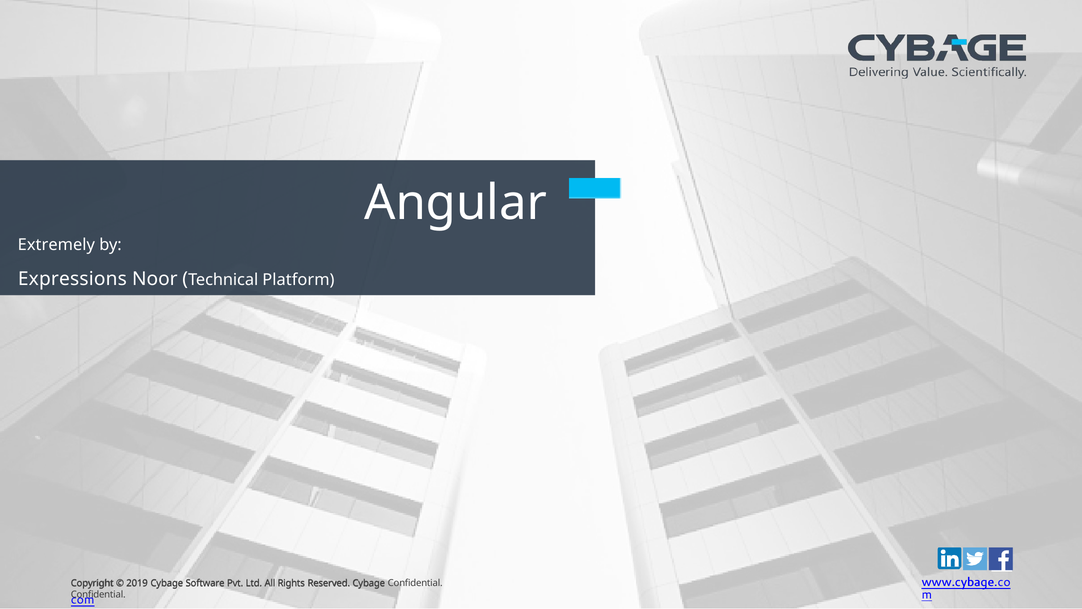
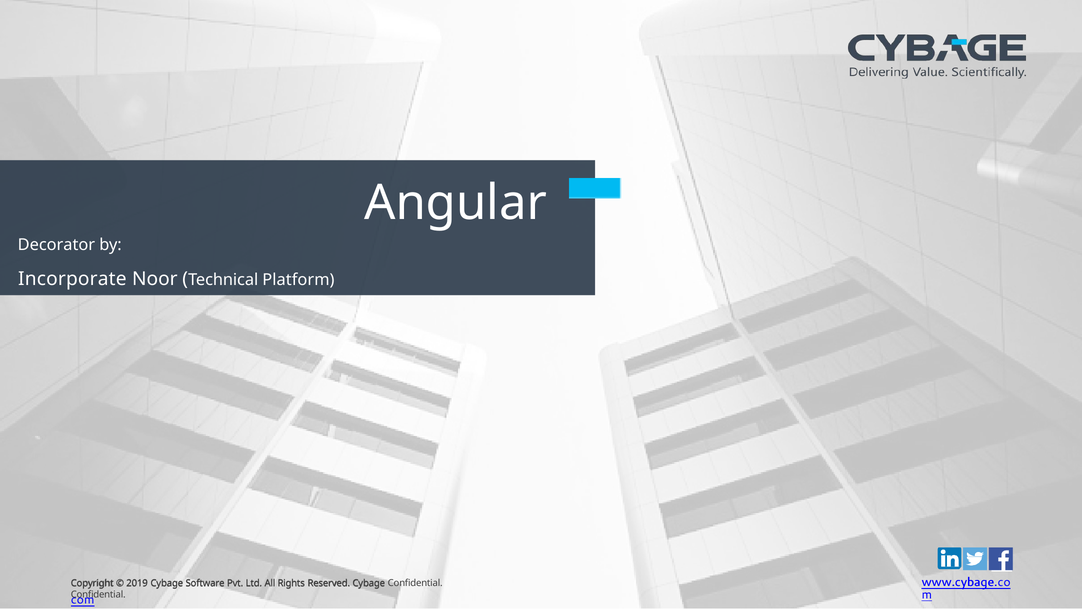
Extremely: Extremely -> Decorator
Expressions: Expressions -> Incorporate
